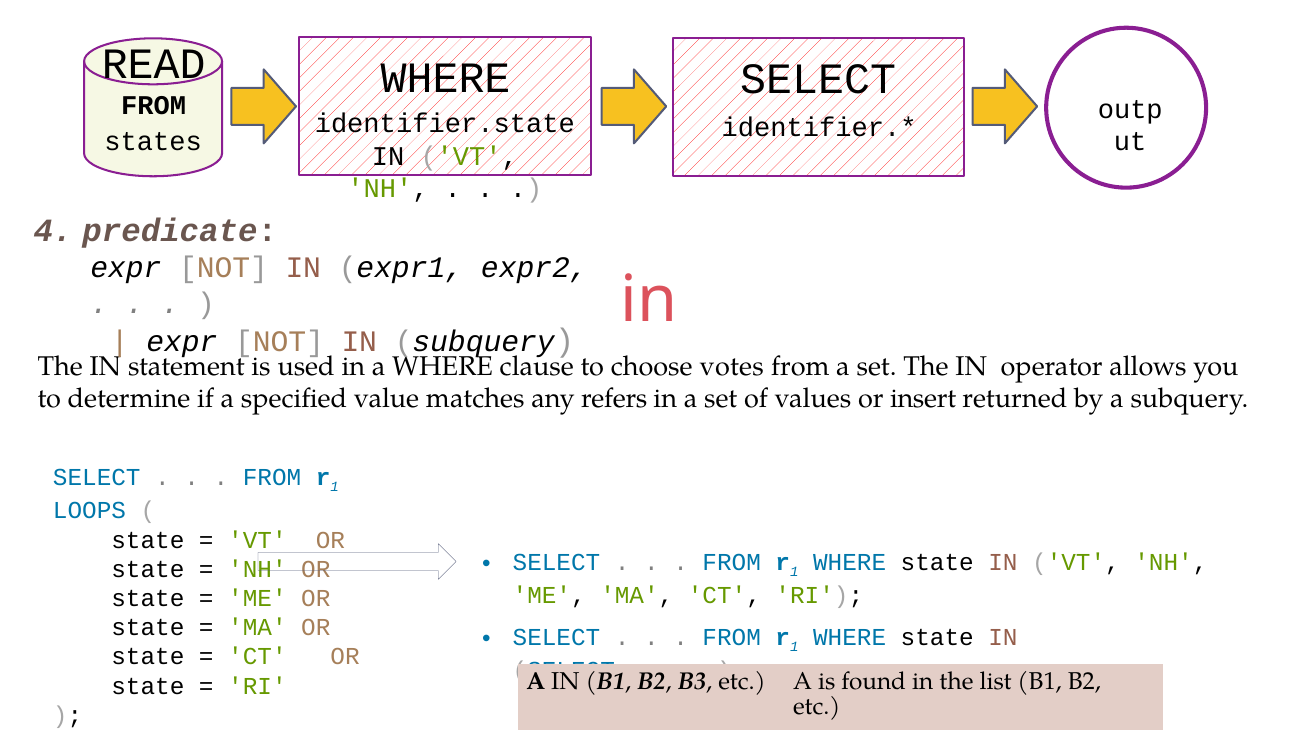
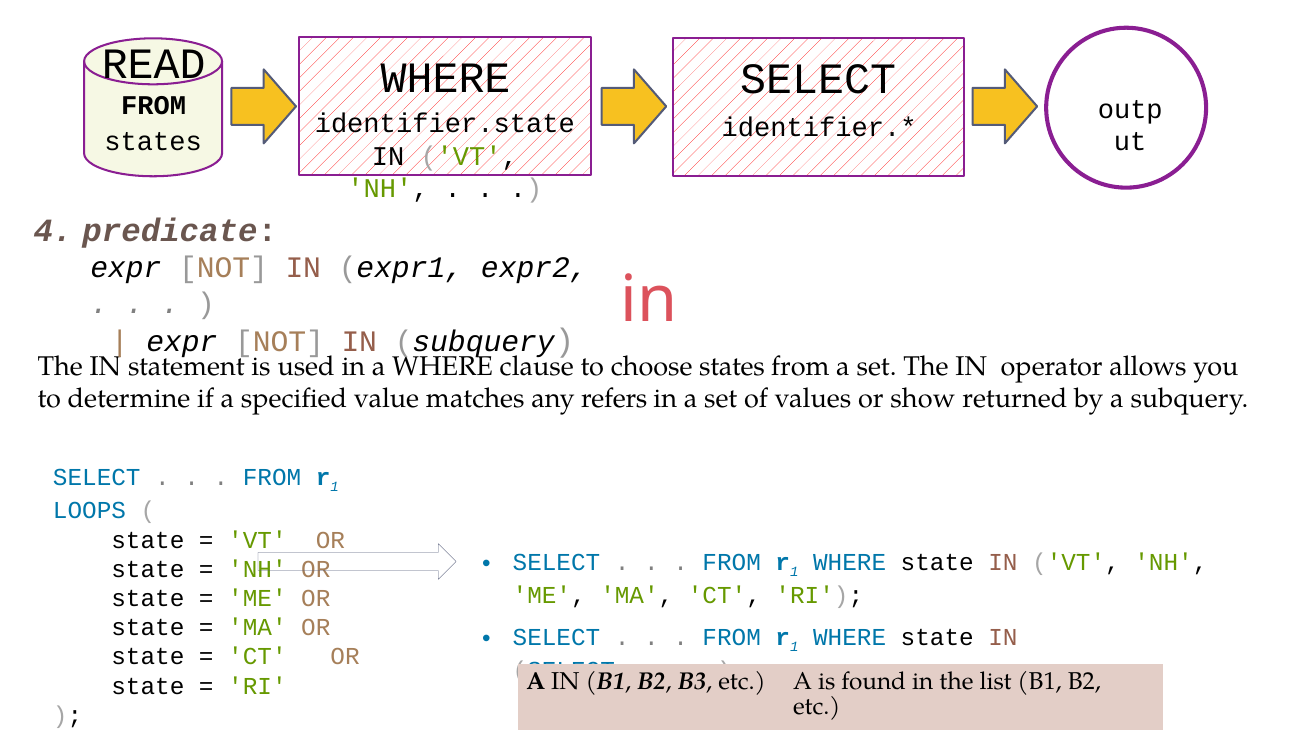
choose votes: votes -> states
insert: insert -> show
